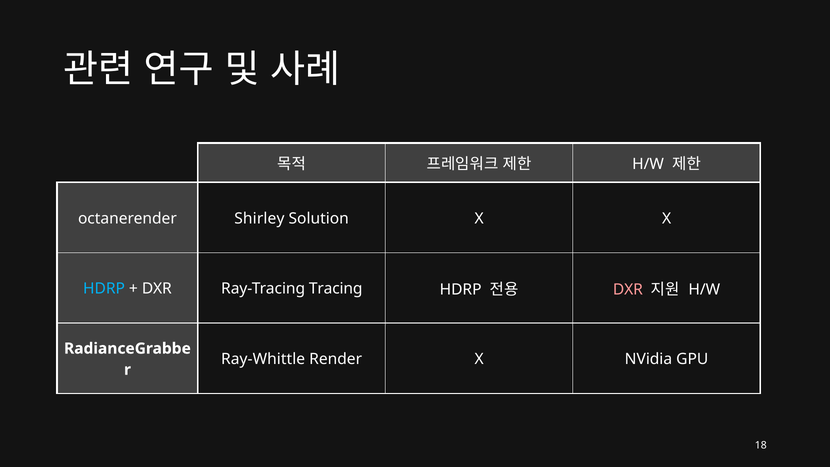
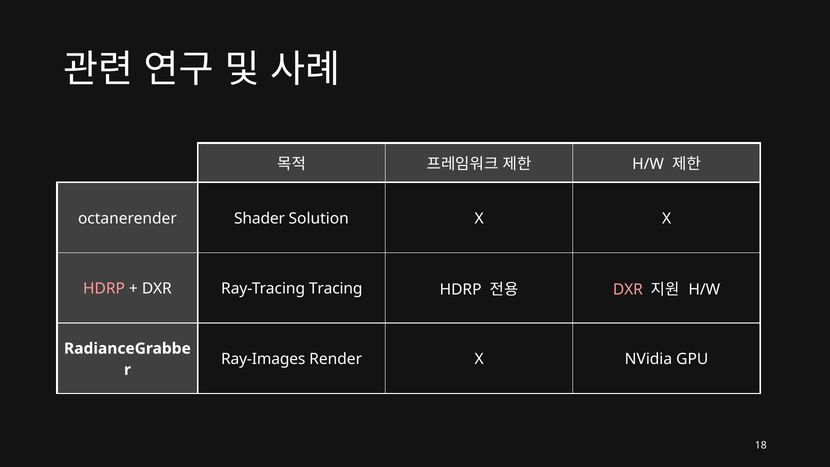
Shirley: Shirley -> Shader
HDRP at (104, 289) colour: light blue -> pink
Ray-Whittle: Ray-Whittle -> Ray-Images
